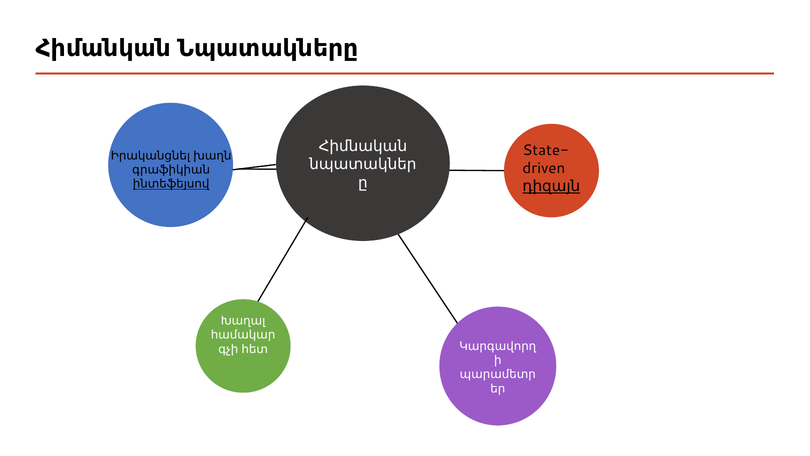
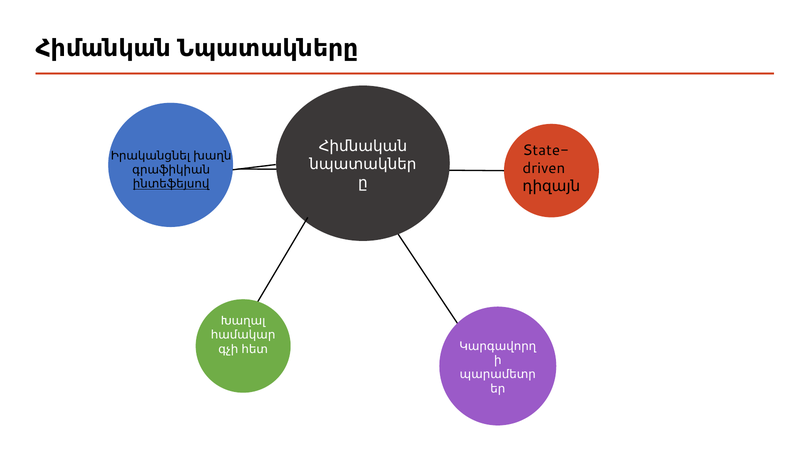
դիզայն underline: present -> none
